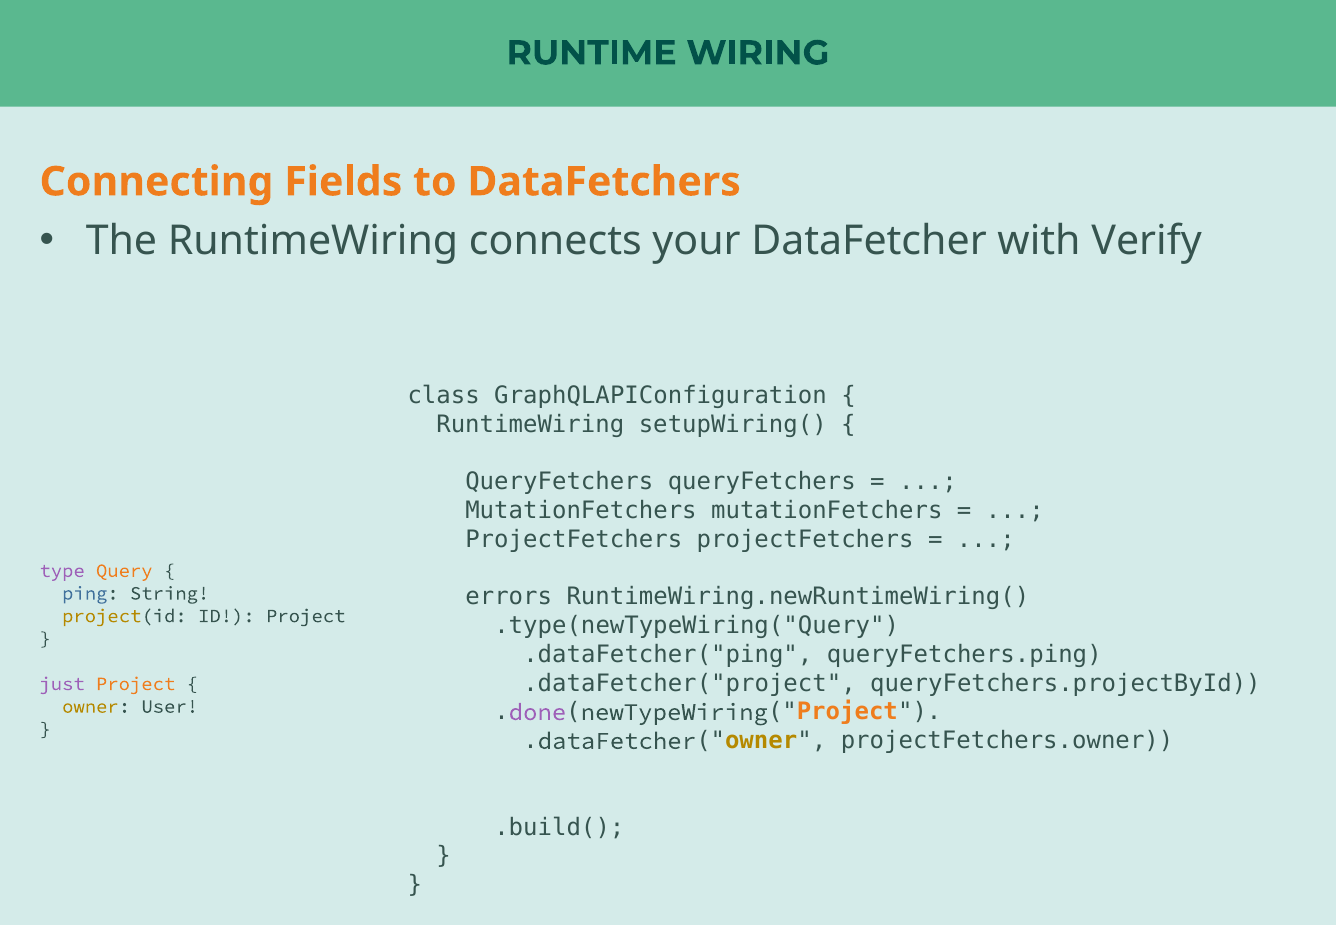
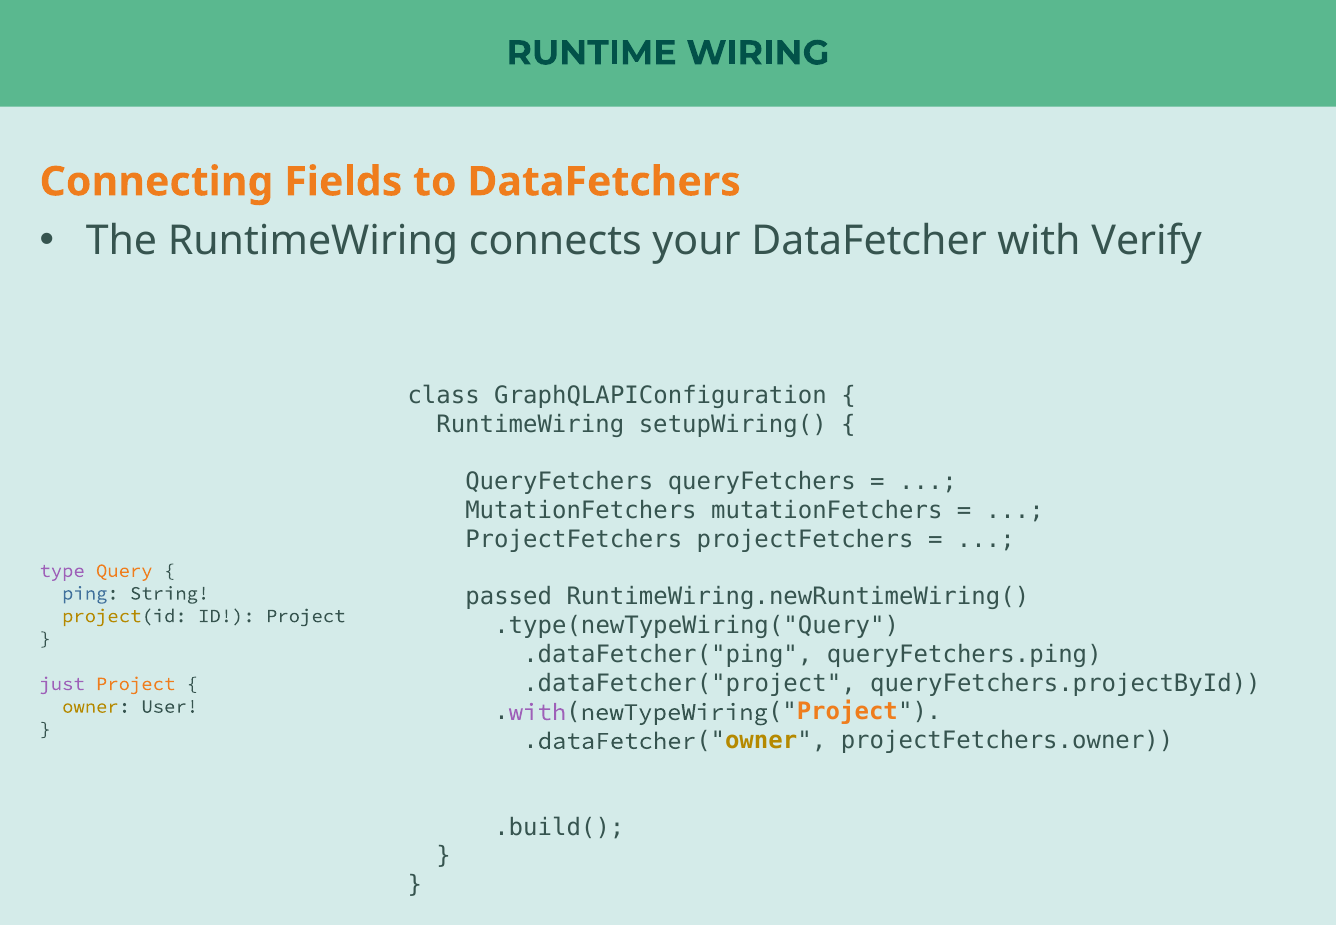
errors: errors -> passed
done at (537, 712): done -> with
